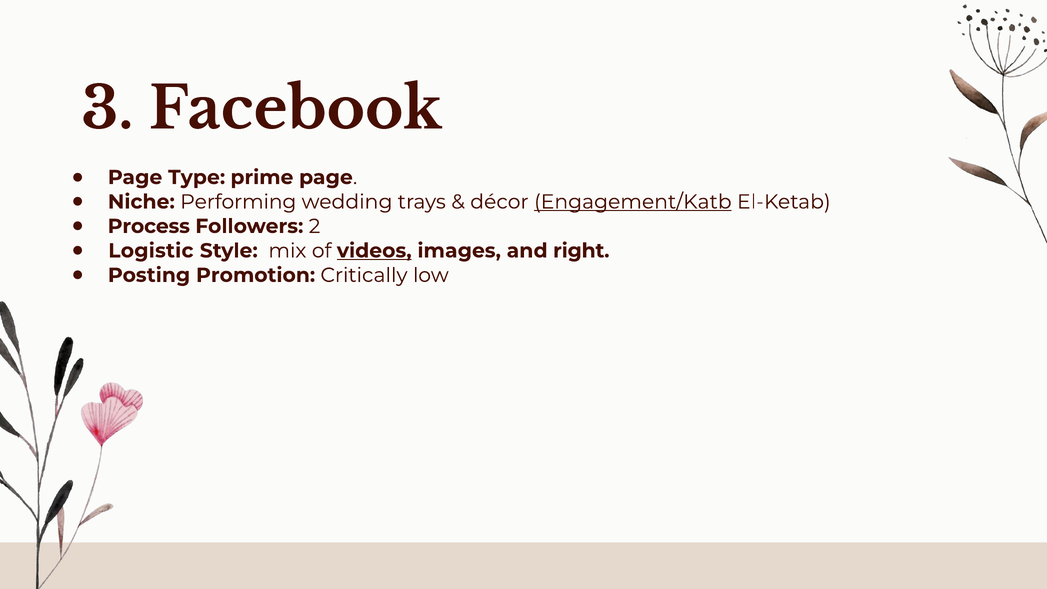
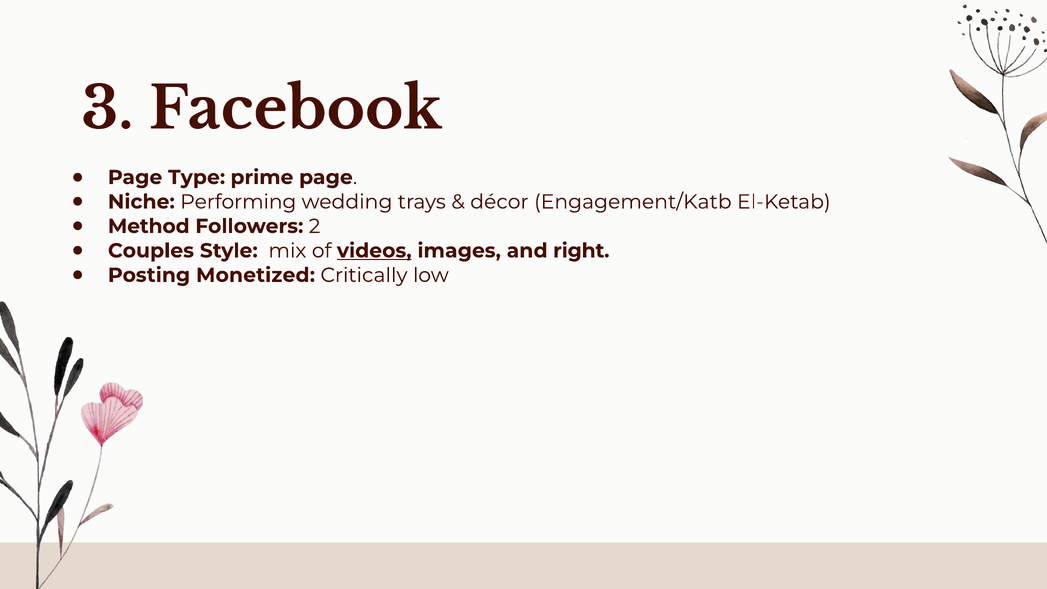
Engagement/Katb underline: present -> none
Process: Process -> Method
Logistic: Logistic -> Couples
Promotion: Promotion -> Monetized
